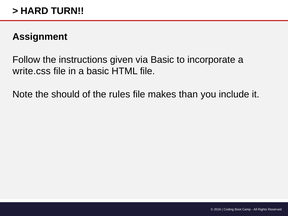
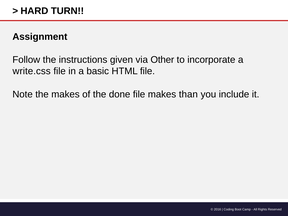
via Basic: Basic -> Other
the should: should -> makes
rules: rules -> done
